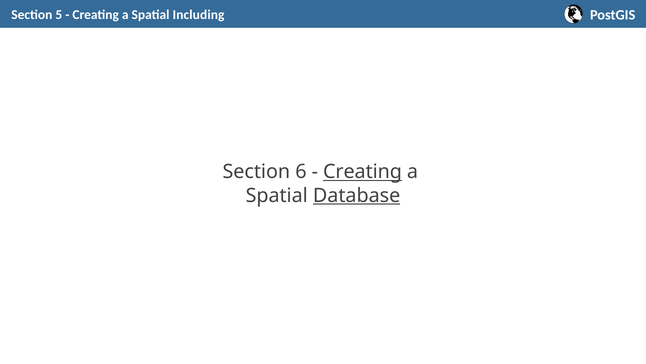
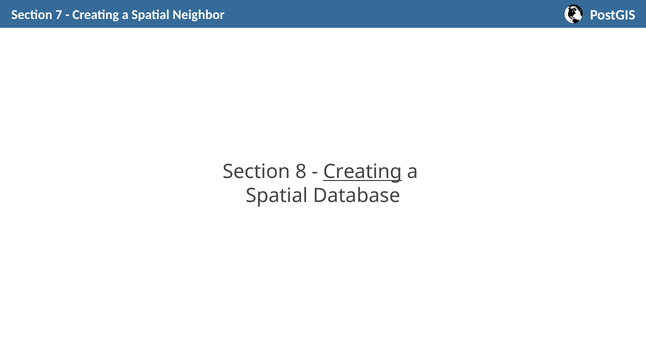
5: 5 -> 7
Including: Including -> Neighbor
6: 6 -> 8
Database underline: present -> none
